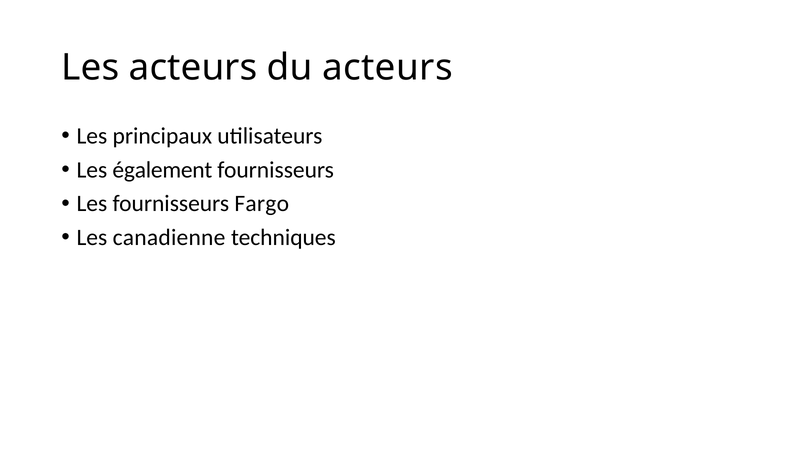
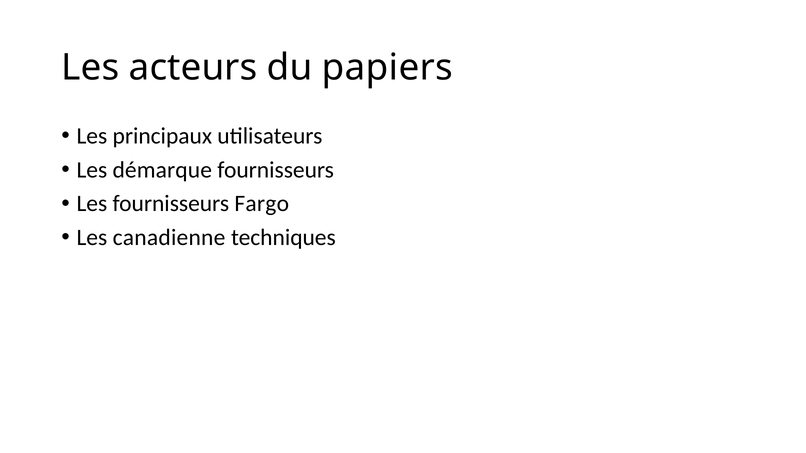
du acteurs: acteurs -> papiers
également: également -> démarque
